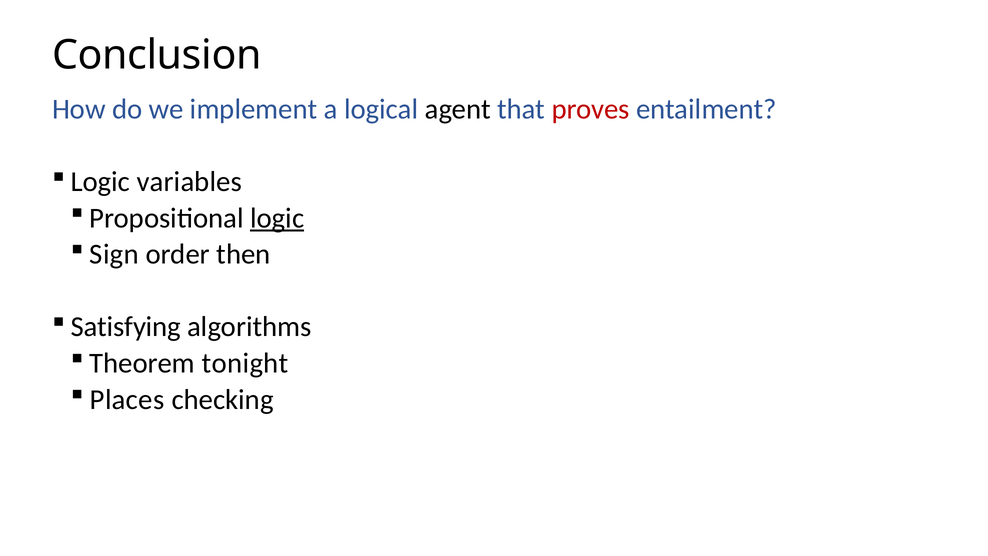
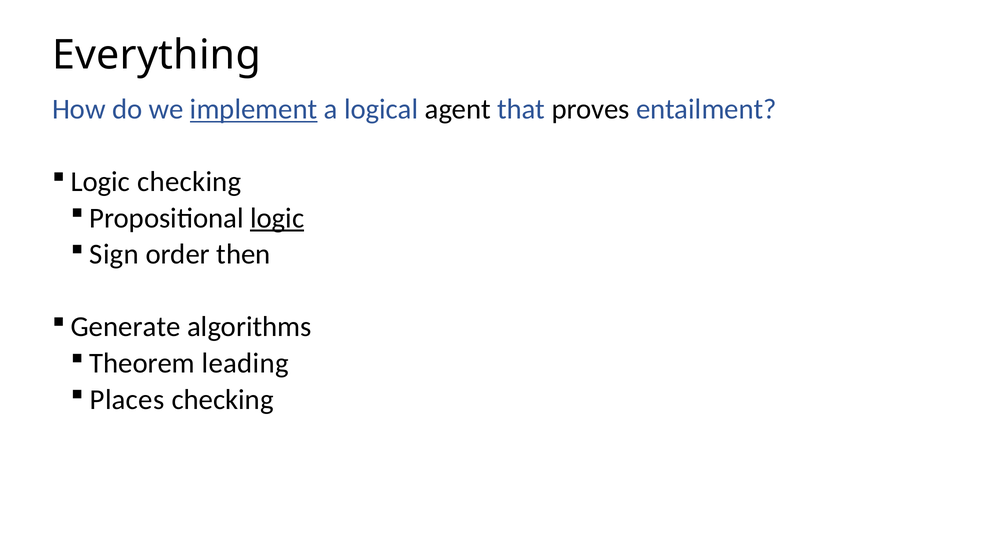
Conclusion: Conclusion -> Everything
implement underline: none -> present
proves colour: red -> black
Logic variables: variables -> checking
Satisfying: Satisfying -> Generate
tonight: tonight -> leading
